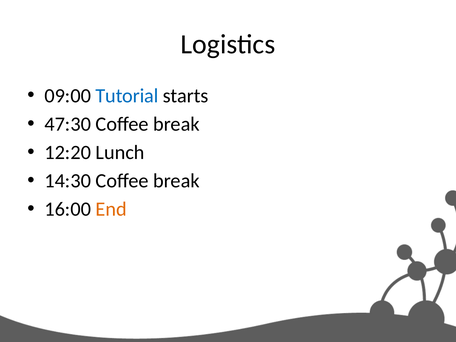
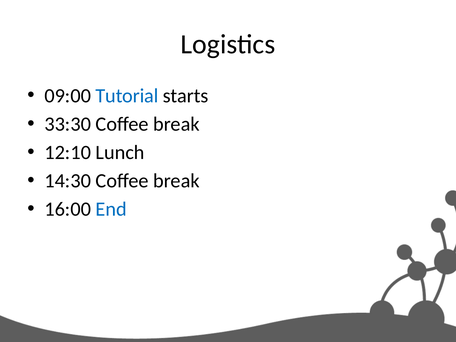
47:30: 47:30 -> 33:30
12:20: 12:20 -> 12:10
End colour: orange -> blue
